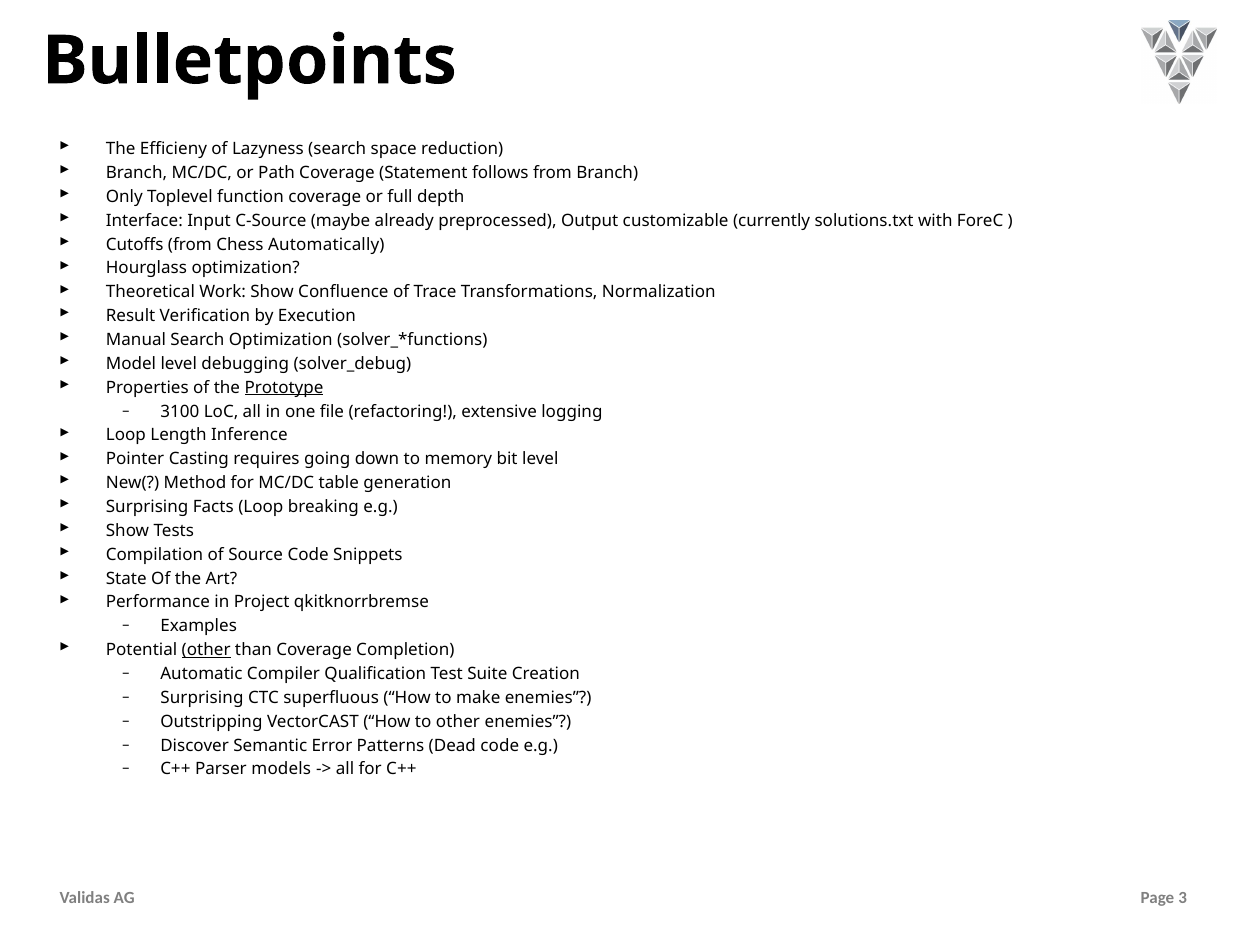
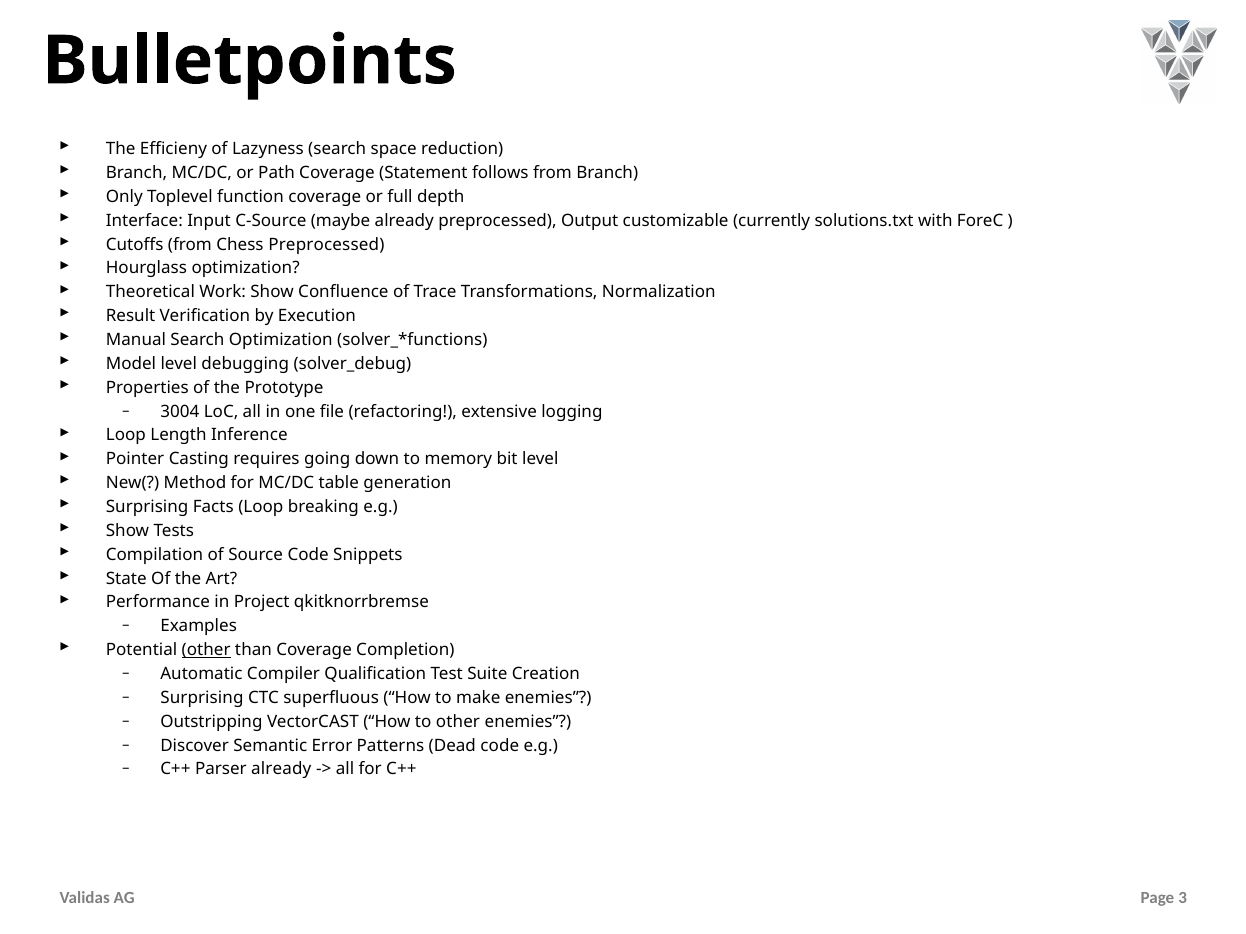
Chess Automatically: Automatically -> Preprocessed
Prototype underline: present -> none
3100: 3100 -> 3004
Parser models: models -> already
